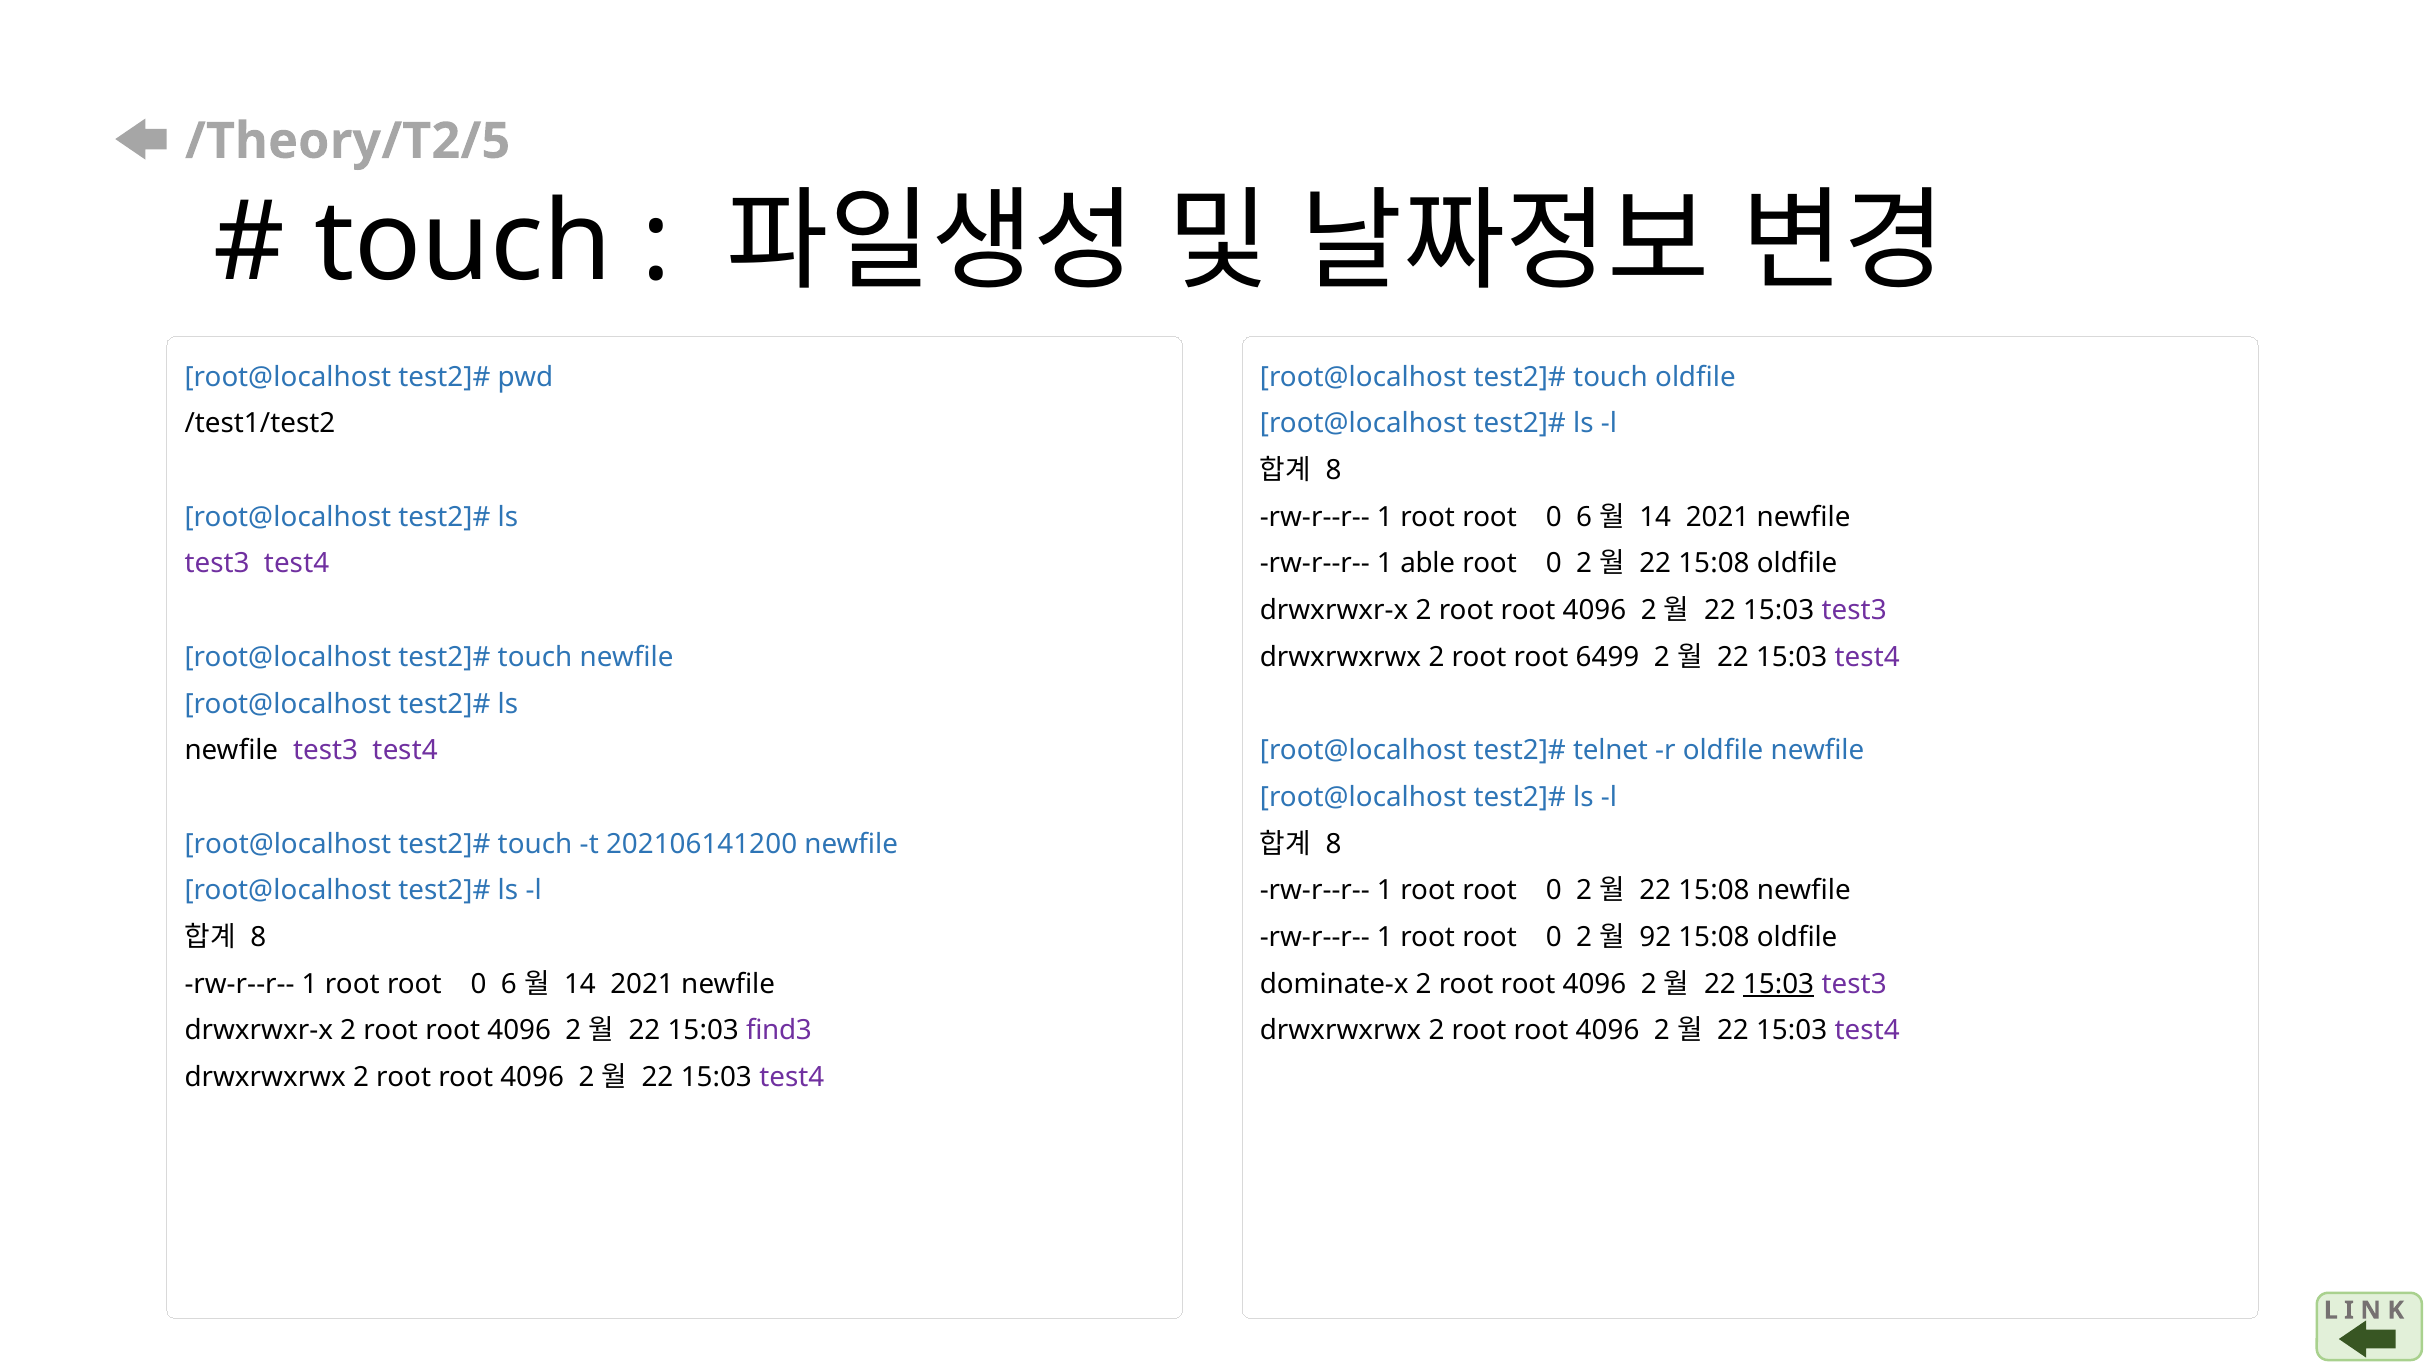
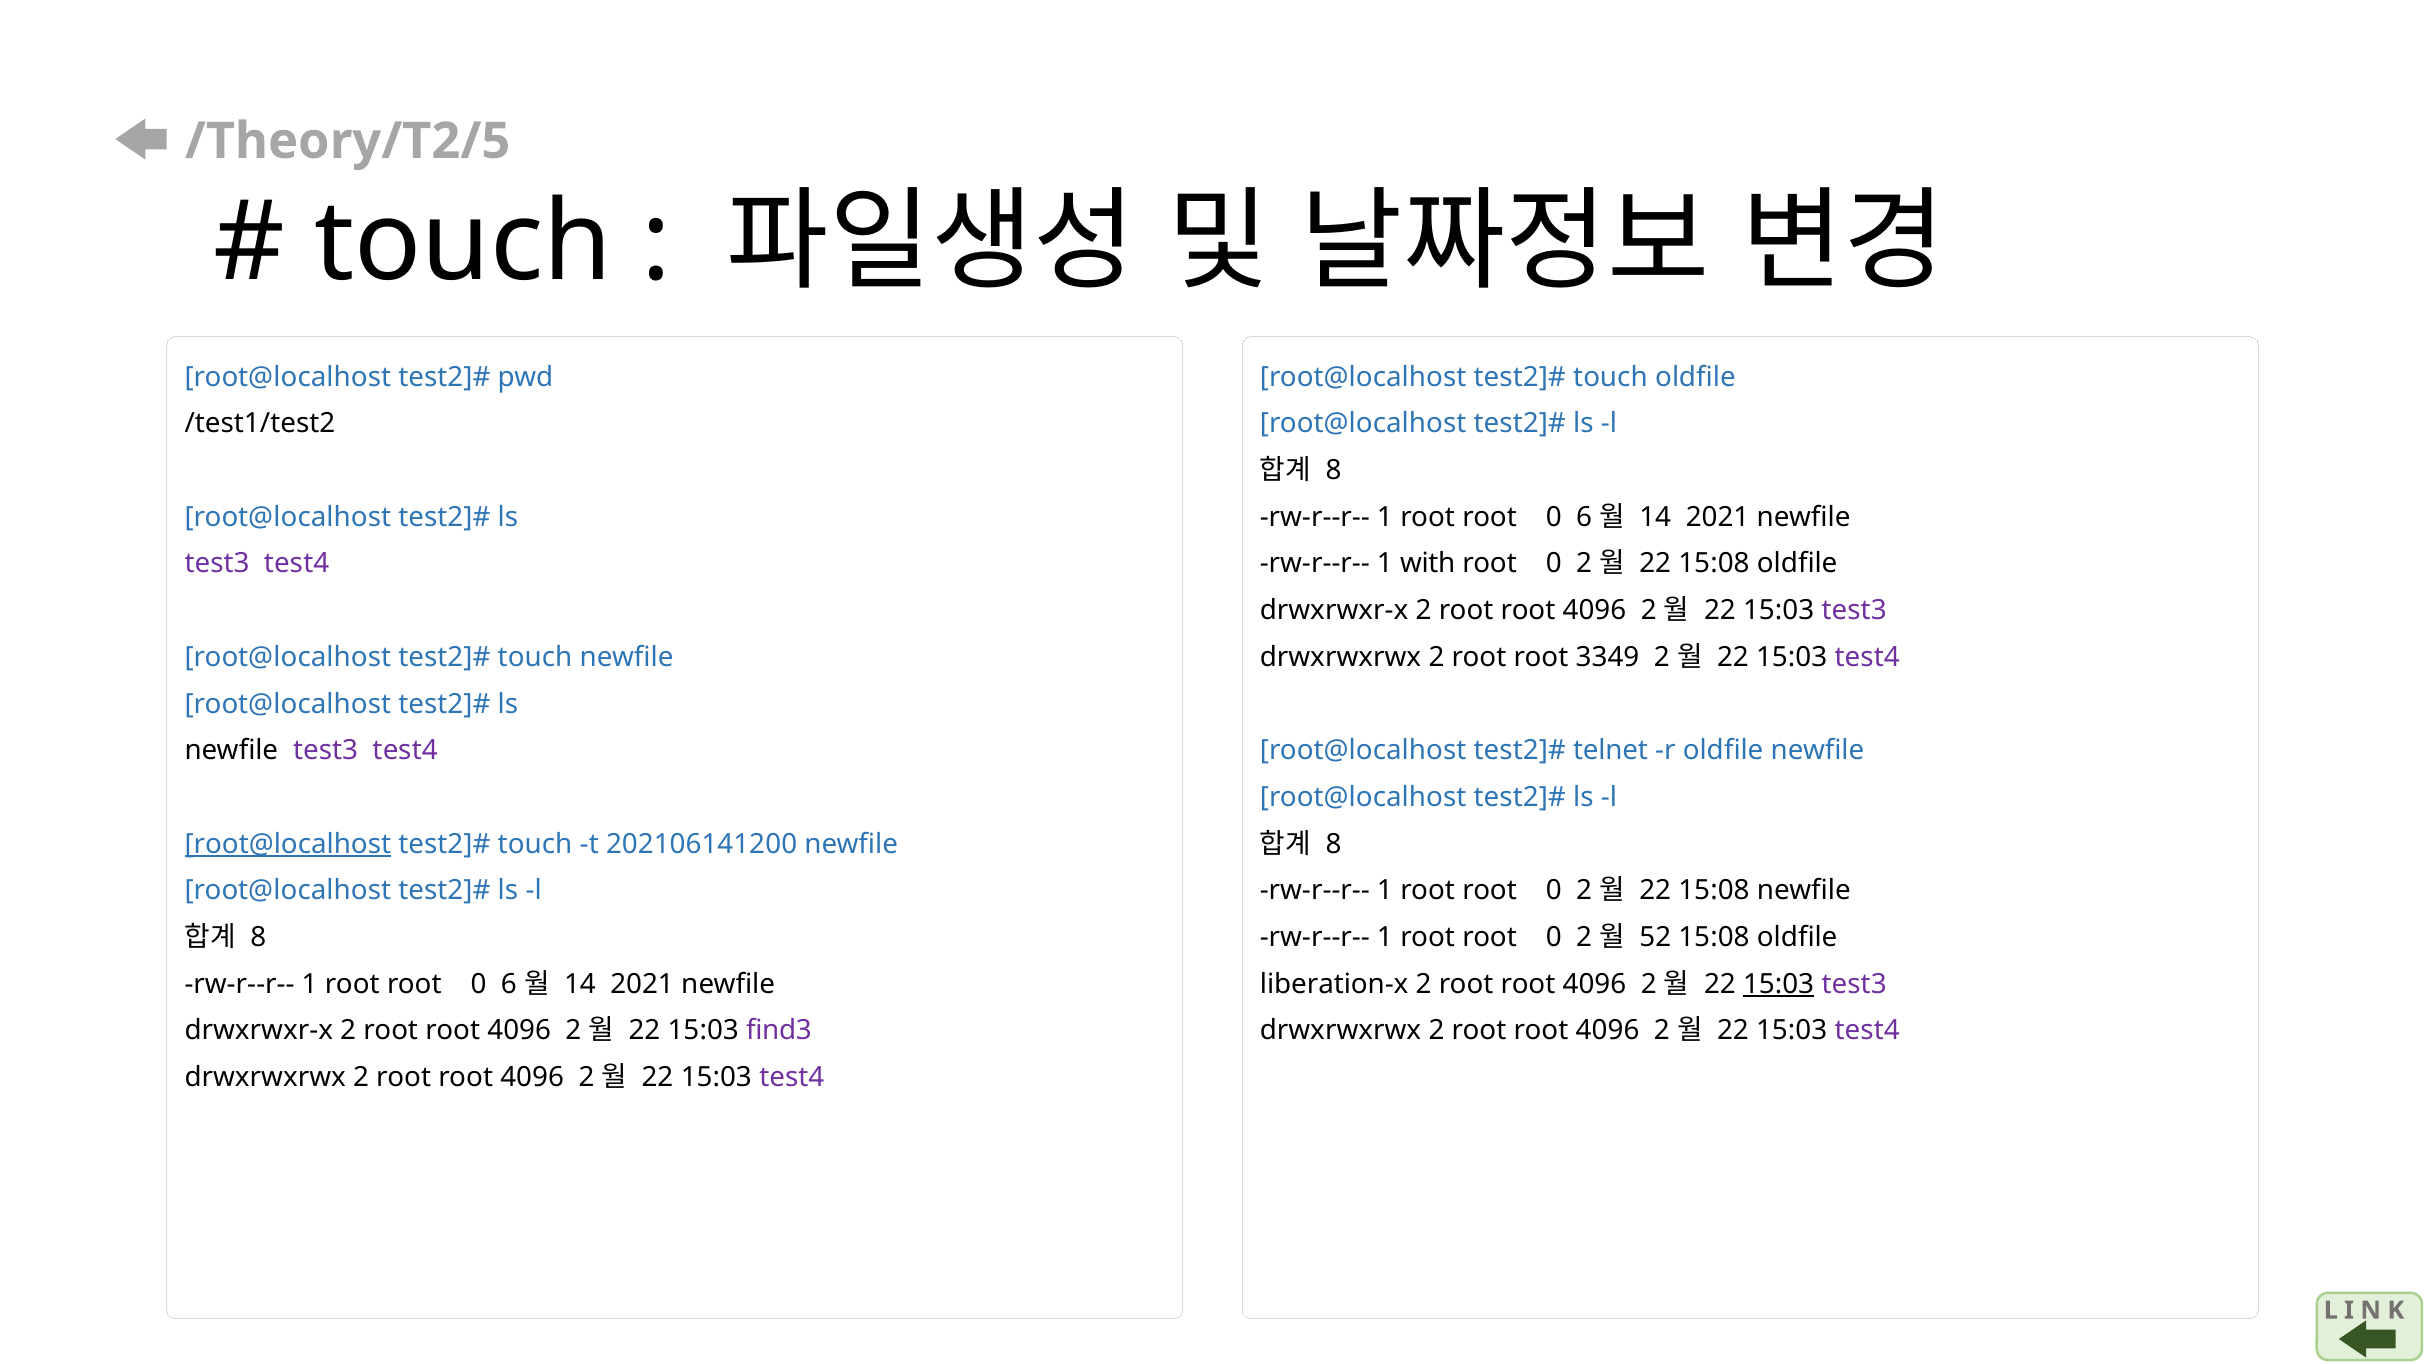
able: able -> with
6499: 6499 -> 3349
root@localhost at (288, 844) underline: none -> present
92: 92 -> 52
dominate-x: dominate-x -> liberation-x
